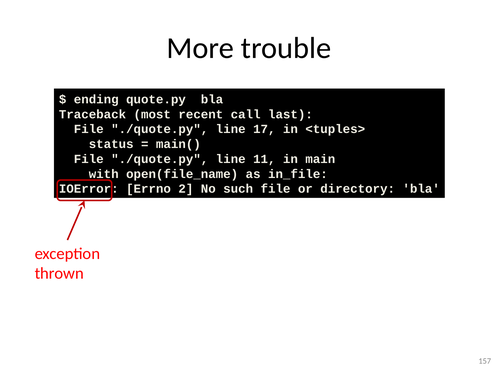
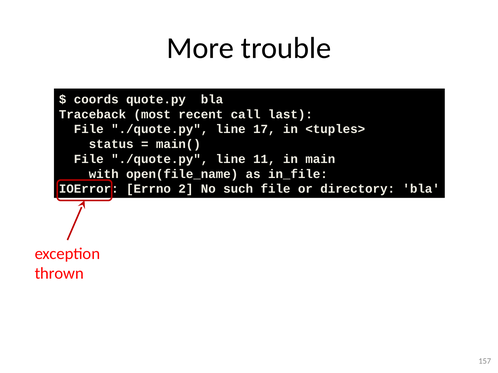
ending: ending -> coords
